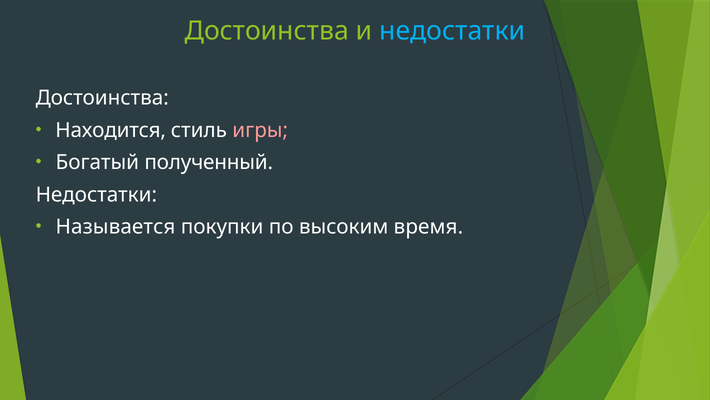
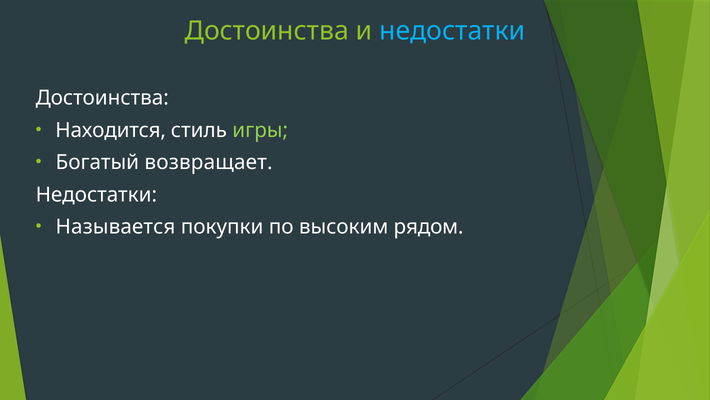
игры colour: pink -> light green
полученный: полученный -> возвращает
время: время -> рядом
